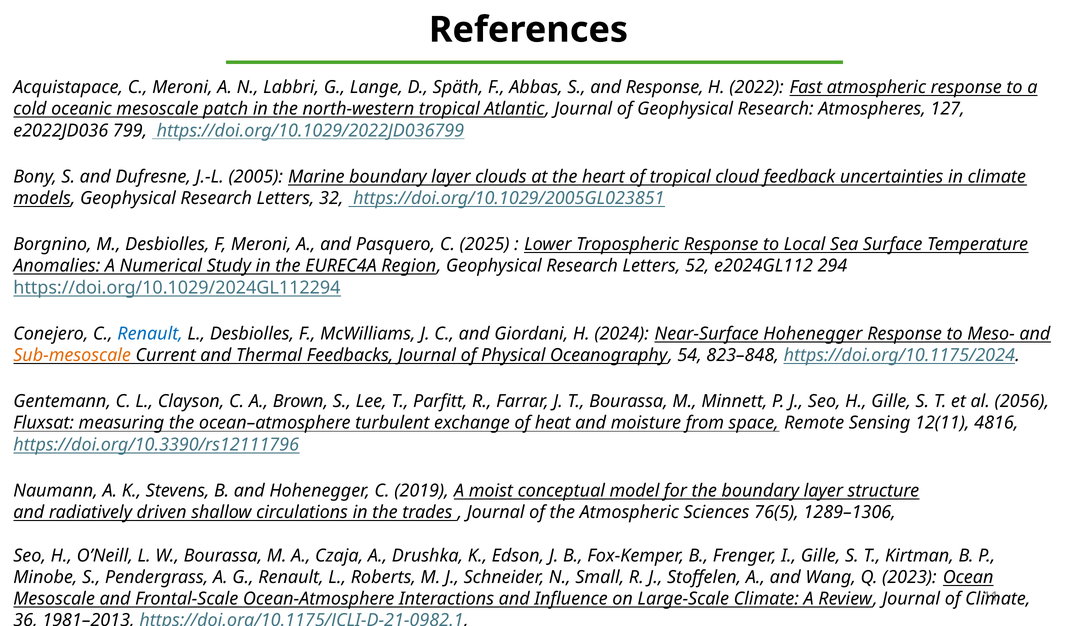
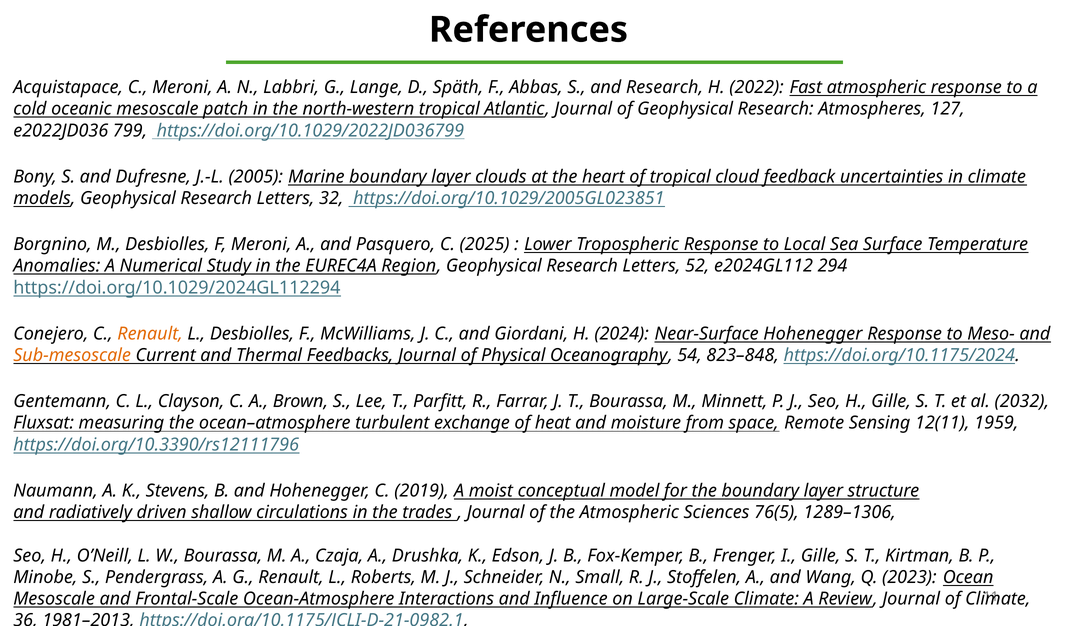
and Response: Response -> Research
Renault at (150, 333) colour: blue -> orange
2056: 2056 -> 2032
4816: 4816 -> 1959
